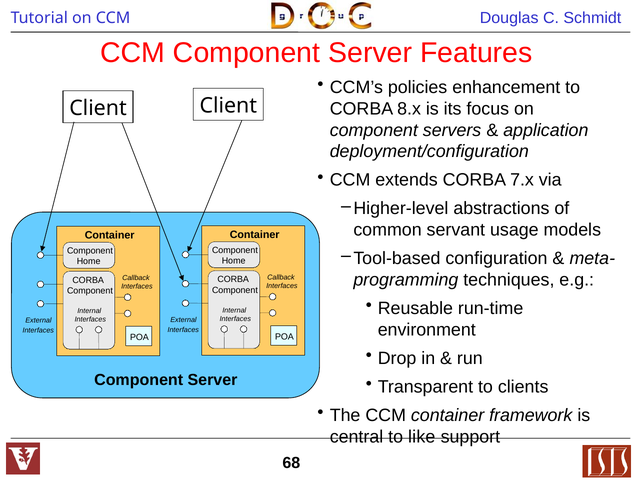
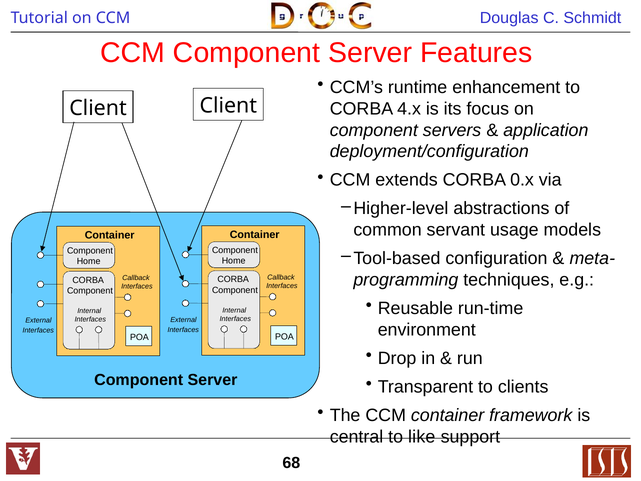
policies: policies -> runtime
8.x: 8.x -> 4.x
7.x: 7.x -> 0.x
